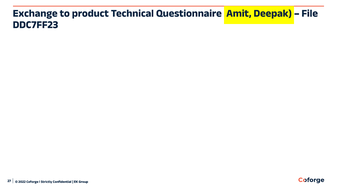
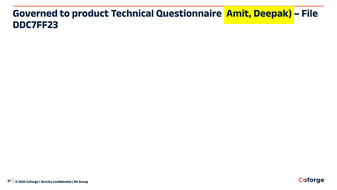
Exchange: Exchange -> Governed
